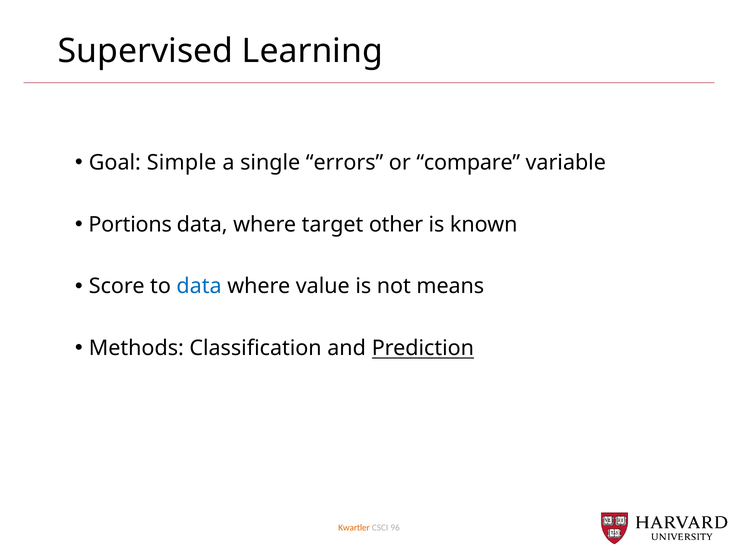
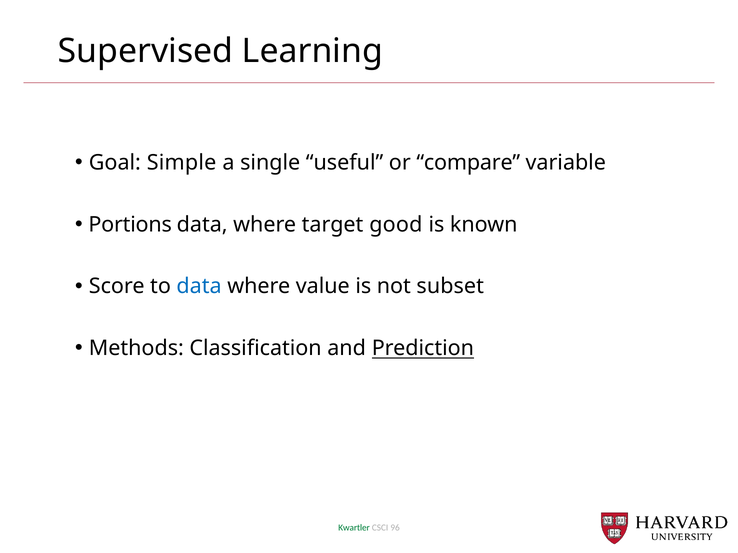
errors: errors -> useful
other: other -> good
means: means -> subset
Kwartler colour: orange -> green
